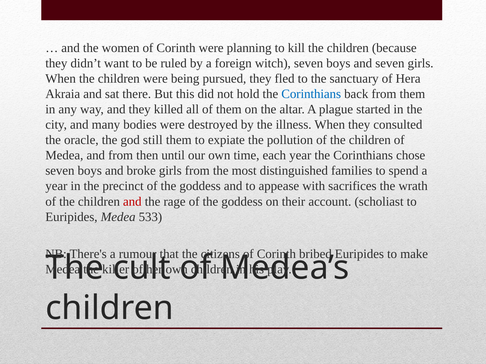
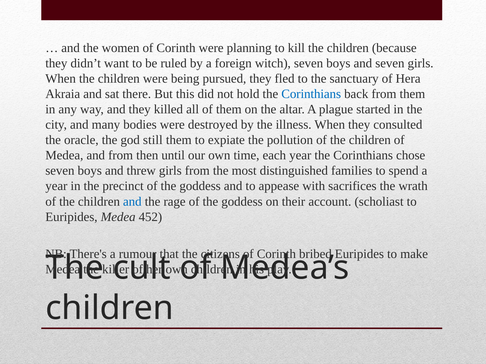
broke: broke -> threw
and at (132, 202) colour: red -> blue
533: 533 -> 452
